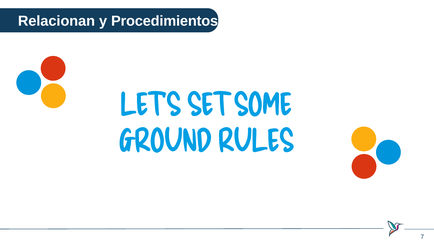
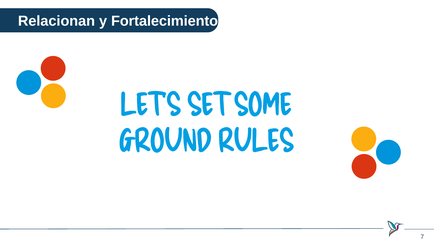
Procedimientos: Procedimientos -> Fortalecimiento
